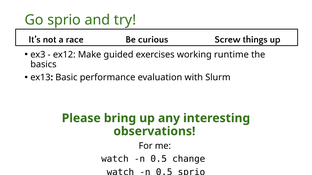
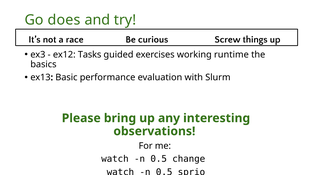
Go sprio: sprio -> does
Make: Make -> Tasks
